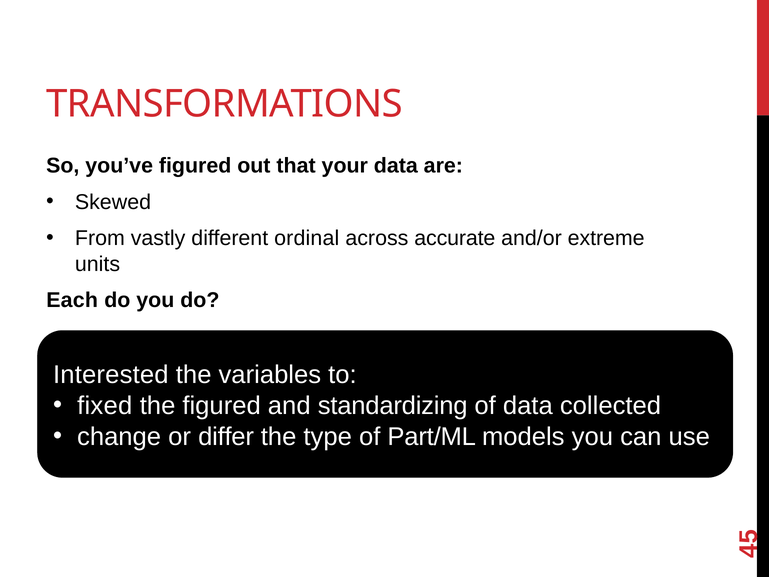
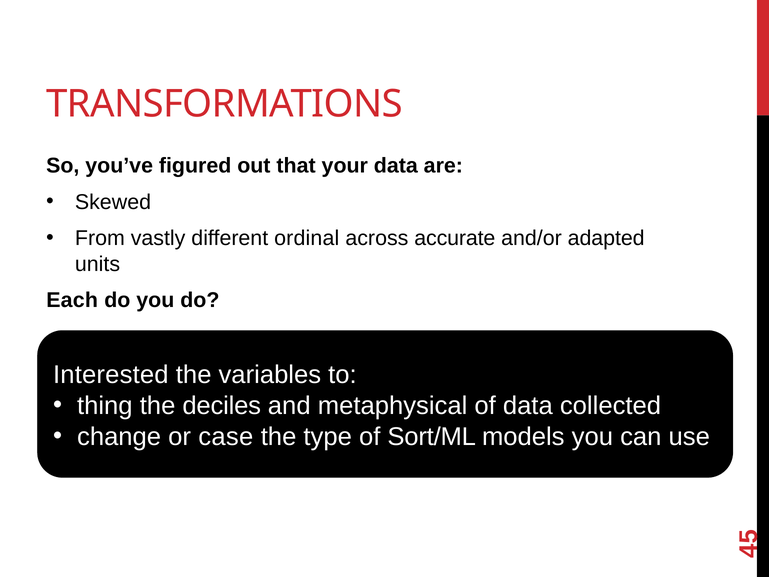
extreme: extreme -> adapted
fixed: fixed -> thing
the figured: figured -> deciles
standardizing: standardizing -> metaphysical
differ: differ -> case
Part/ML: Part/ML -> Sort/ML
